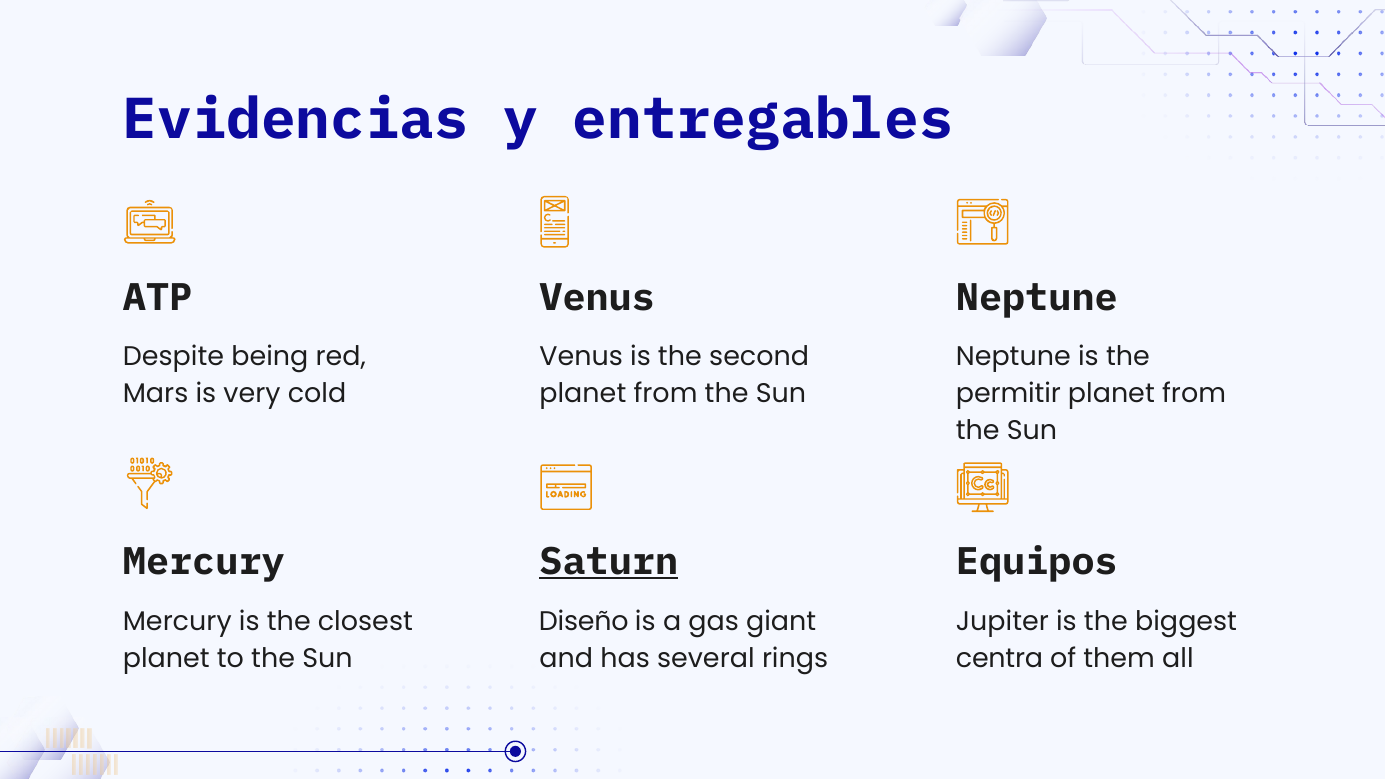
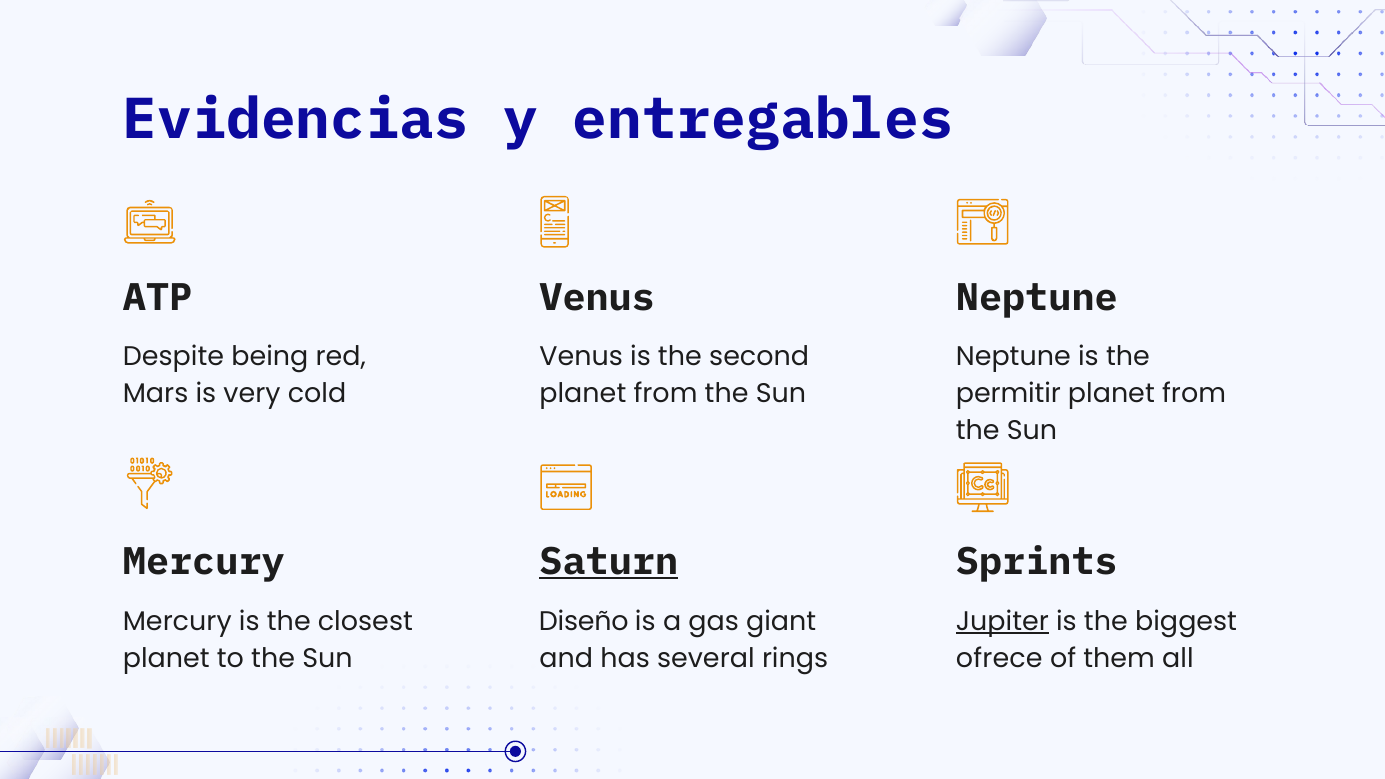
Equipos: Equipos -> Sprints
Jupiter underline: none -> present
centra: centra -> ofrece
